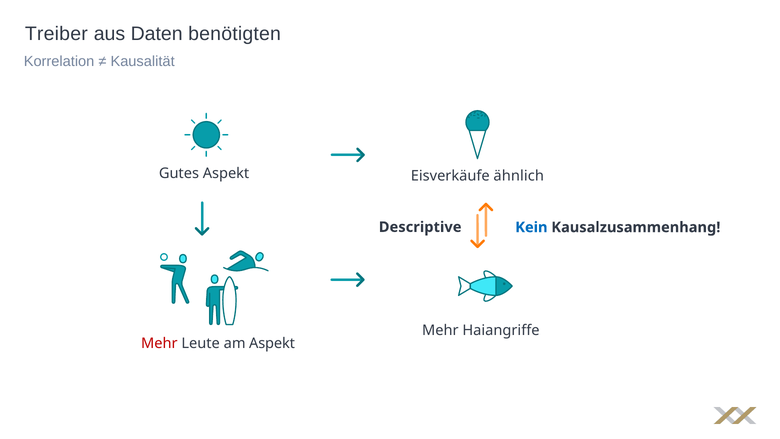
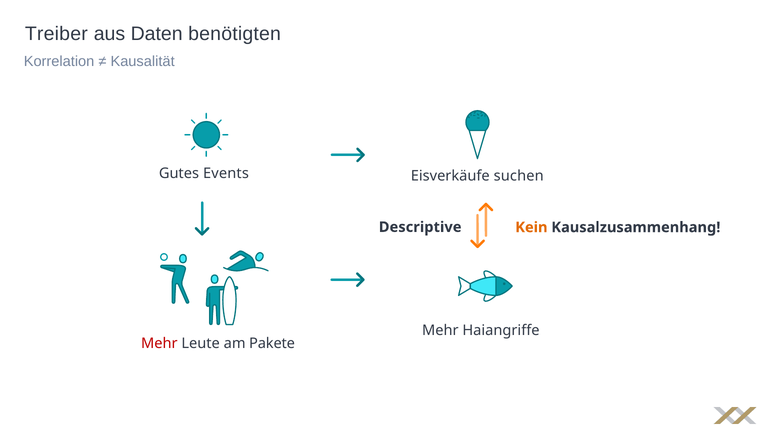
Gutes Aspekt: Aspekt -> Events
ähnlich: ähnlich -> suchen
Kein colour: blue -> orange
am Aspekt: Aspekt -> Pakete
